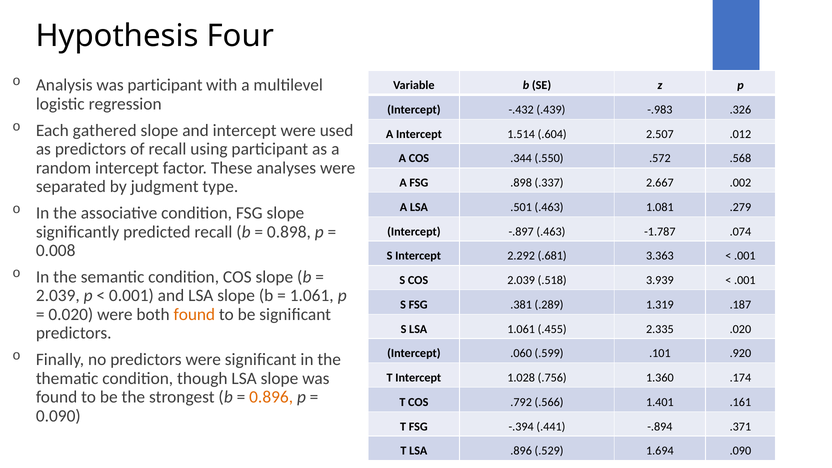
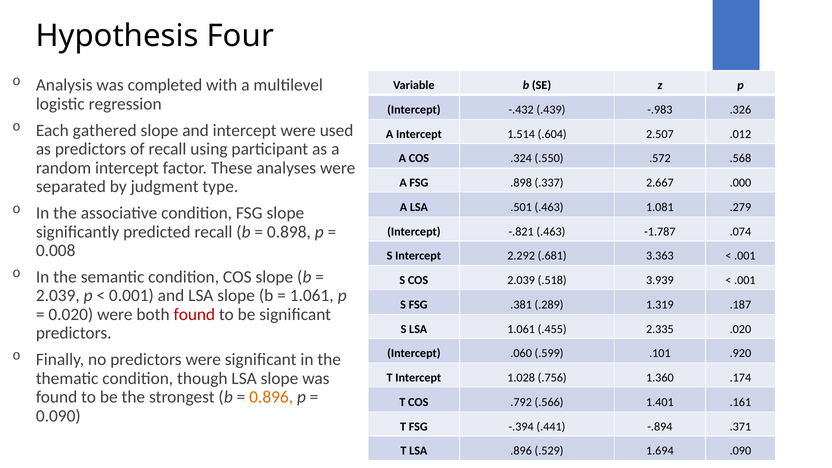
was participant: participant -> completed
.344: .344 -> .324
.002: .002 -> .000
-.897: -.897 -> -.821
found at (194, 314) colour: orange -> red
